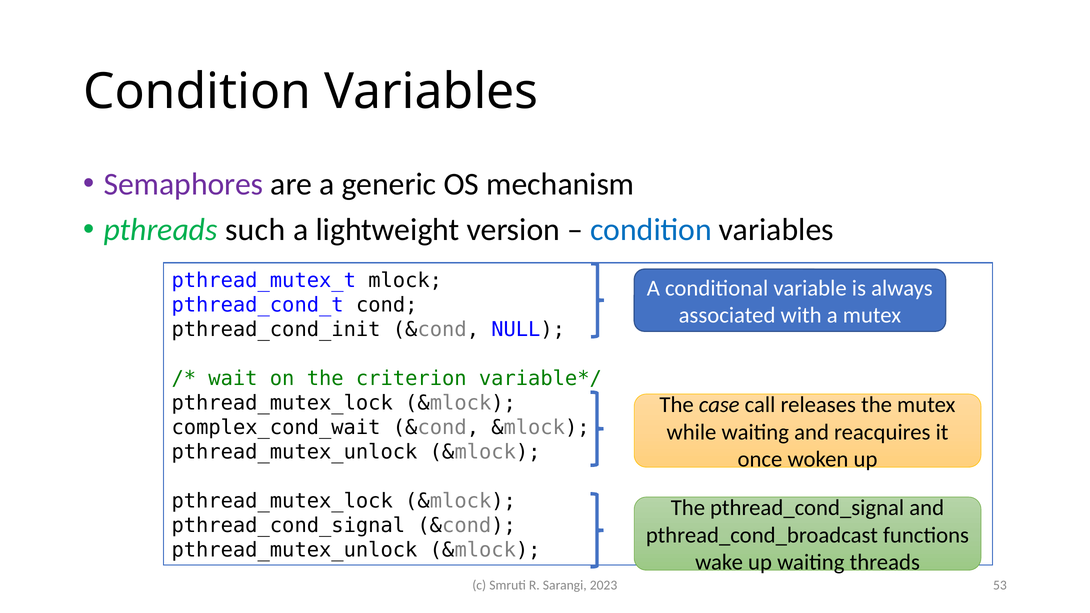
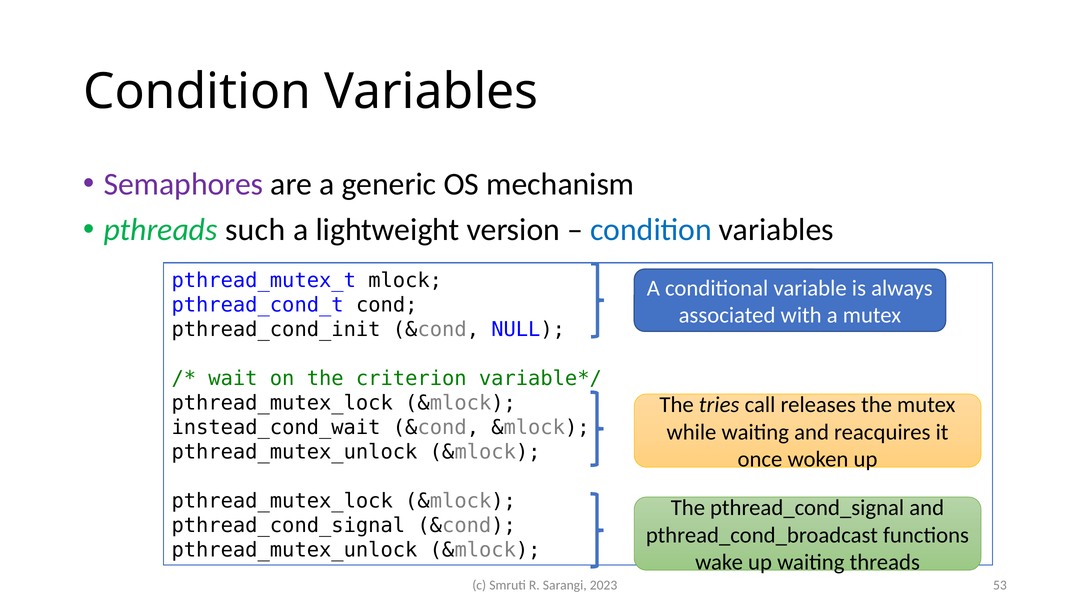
case: case -> tries
complex_cond_wait: complex_cond_wait -> instead_cond_wait
